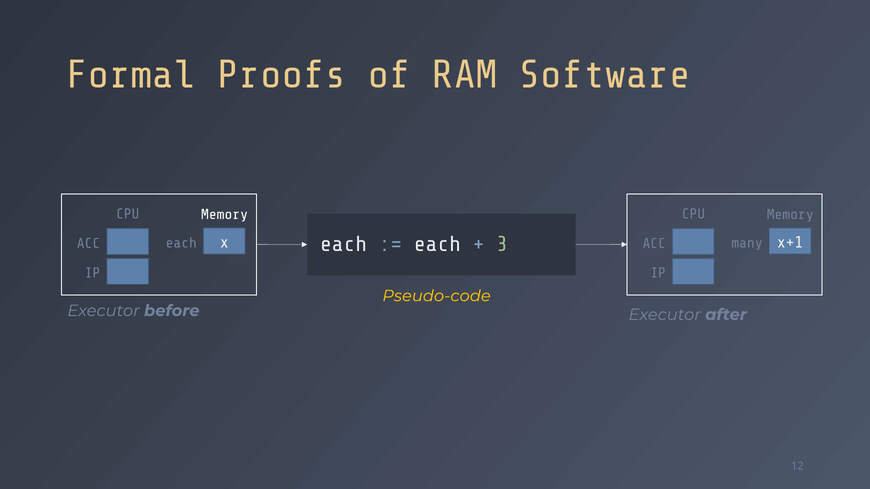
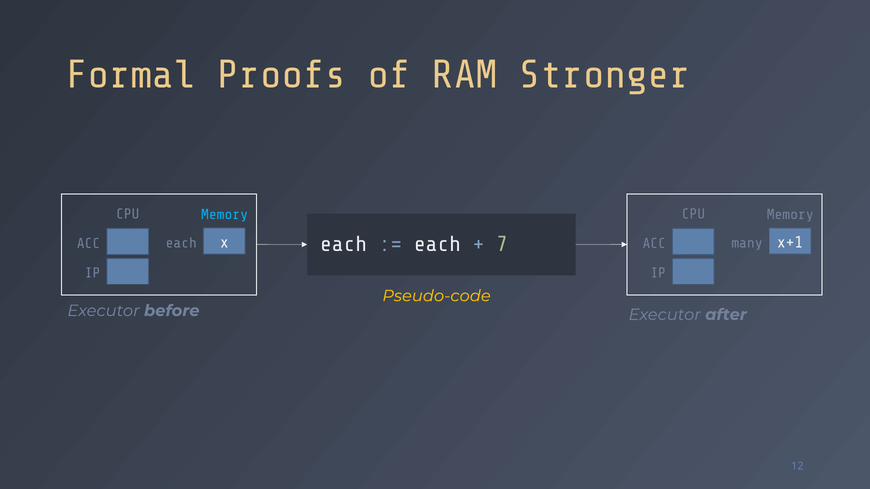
Software: Software -> Stronger
Memory at (225, 215) colour: white -> light blue
3: 3 -> 7
